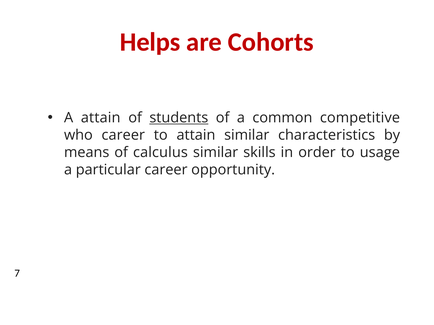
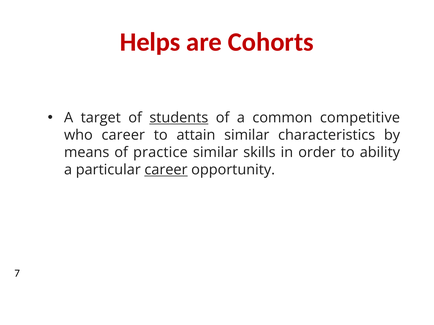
A attain: attain -> target
calculus: calculus -> practice
usage: usage -> ability
career at (166, 170) underline: none -> present
